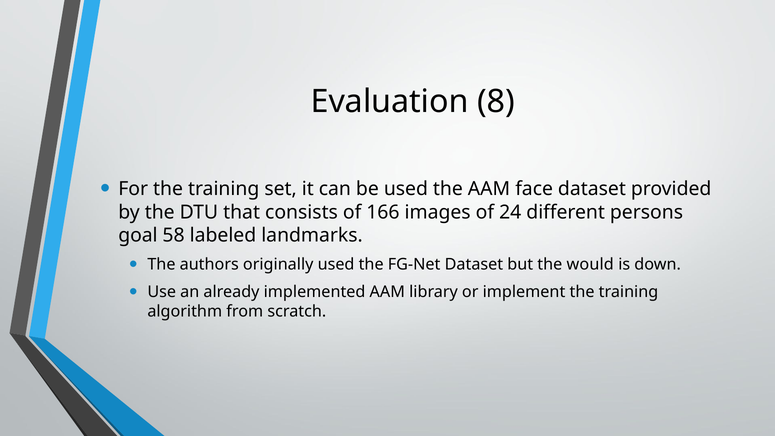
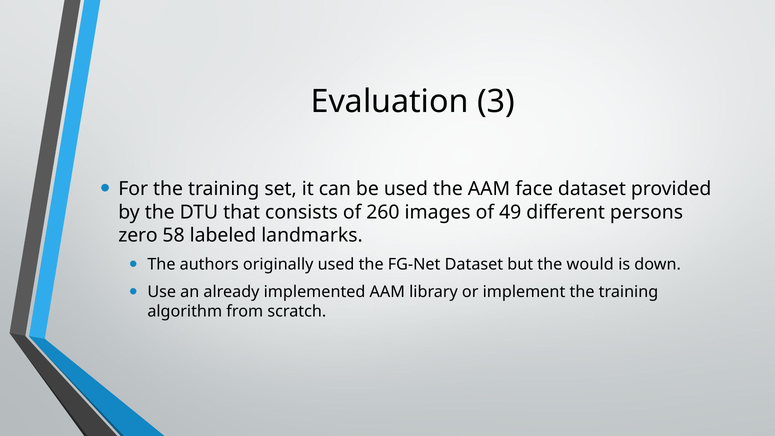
8: 8 -> 3
166: 166 -> 260
24: 24 -> 49
goal: goal -> zero
